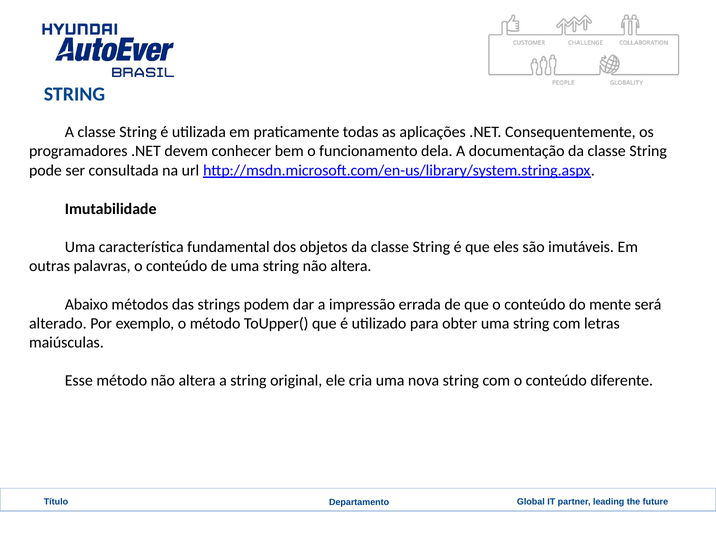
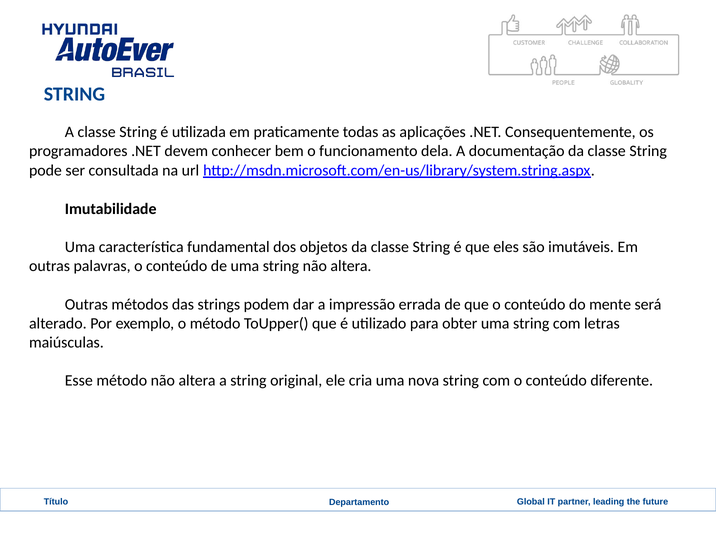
Abaixo at (86, 304): Abaixo -> Outras
